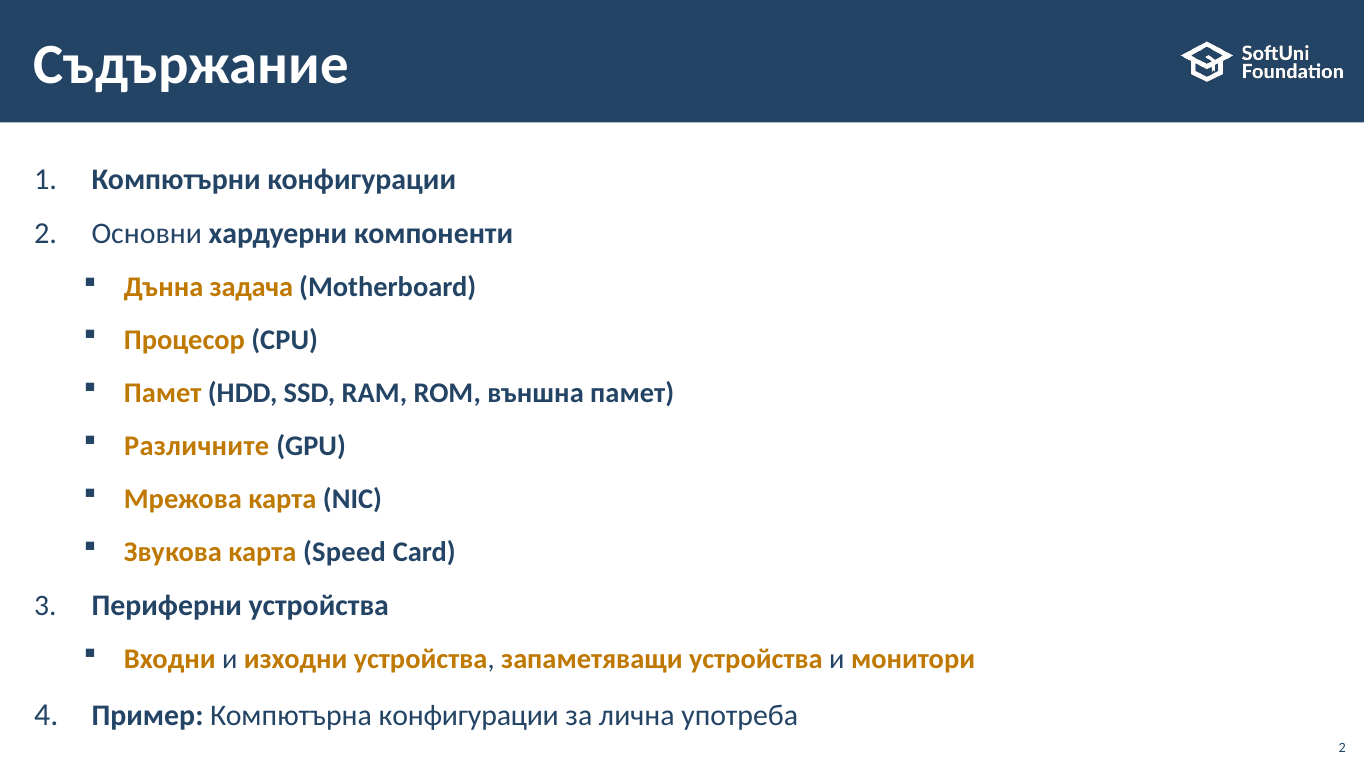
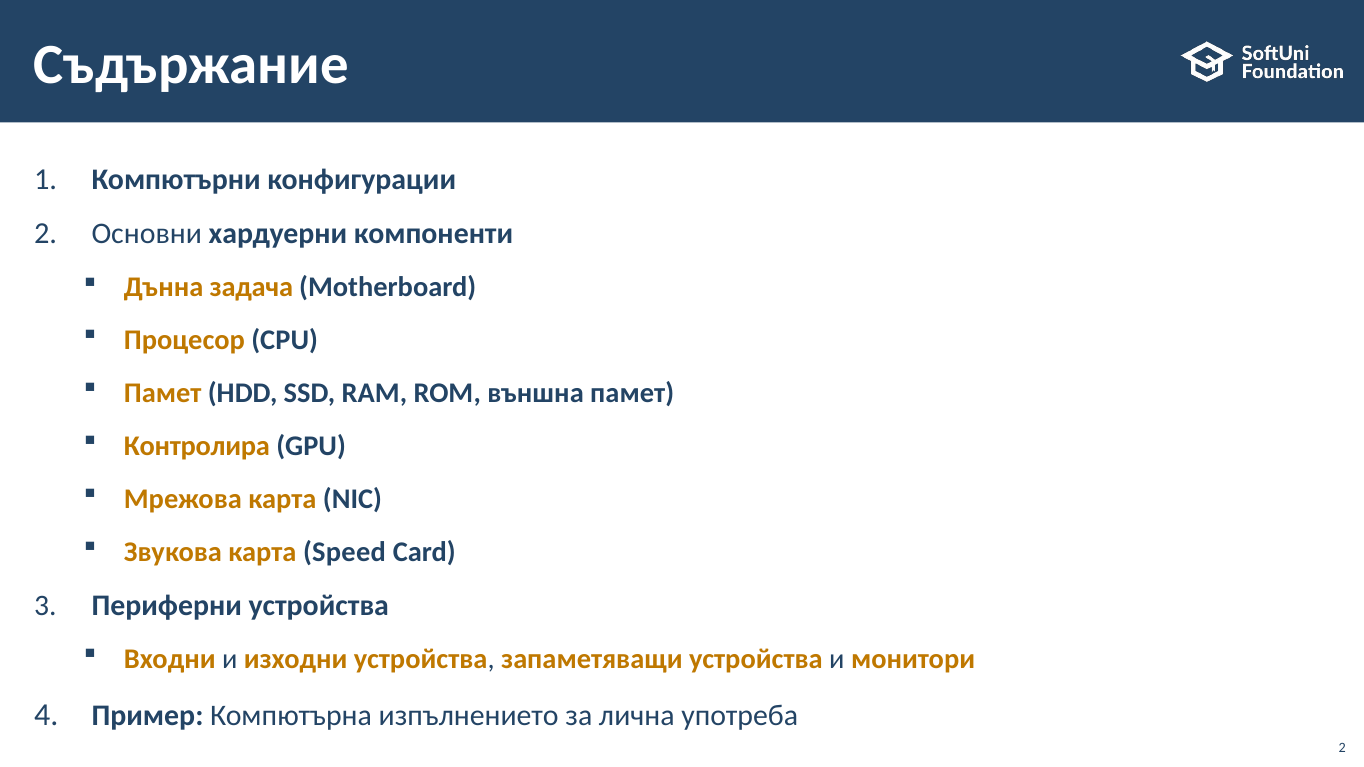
Различните: Различните -> Контролира
Компютърна конфигурации: конфигурации -> изпълнението
